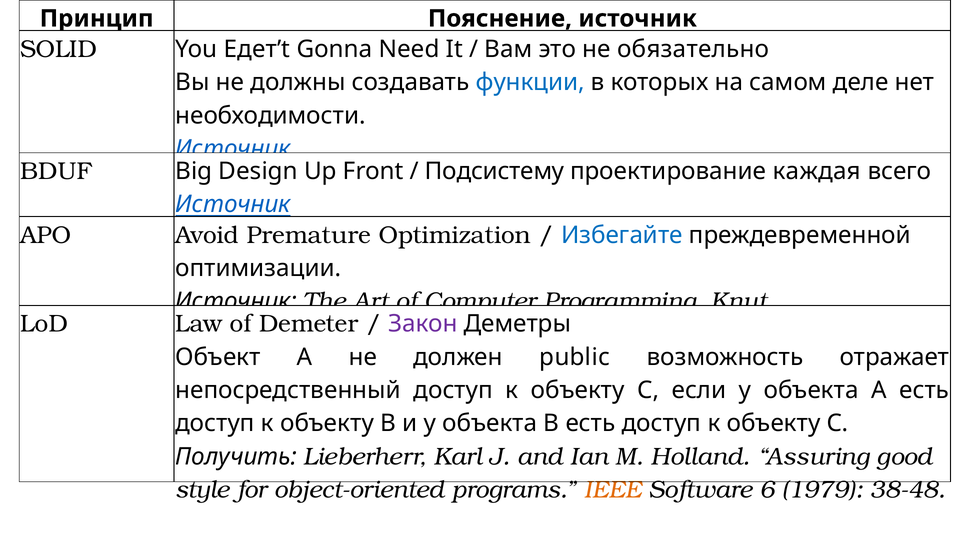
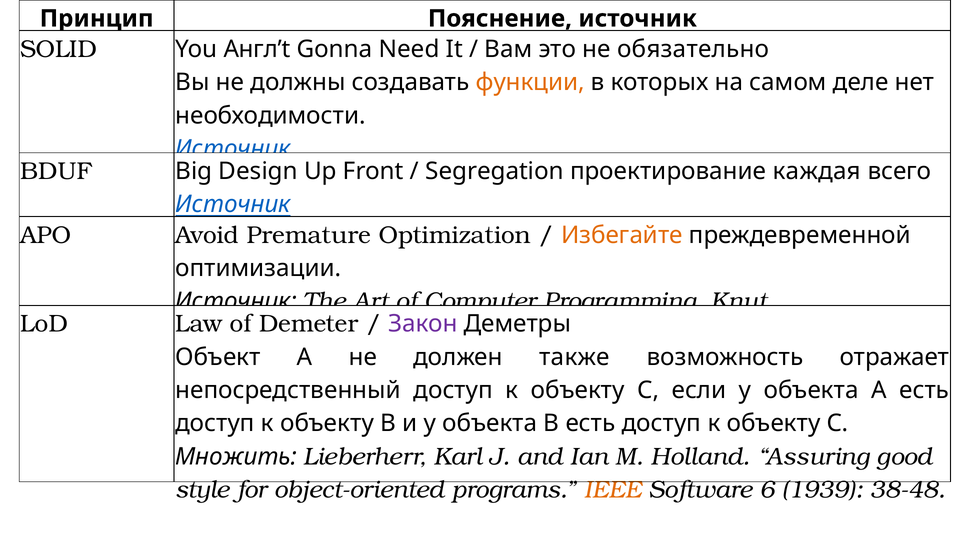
Едет’t: Едет’t -> Англ’t
функции colour: blue -> orange
Подсистему: Подсистему -> Segregation
Избегайте colour: blue -> orange
public: public -> также
Получить: Получить -> Множить
1979: 1979 -> 1939
